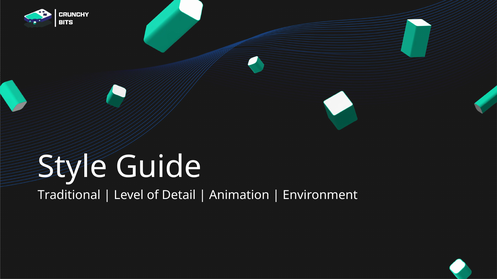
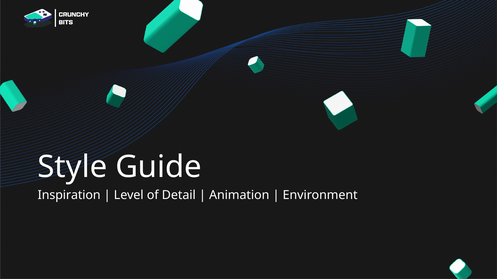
Traditional: Traditional -> Inspiration
